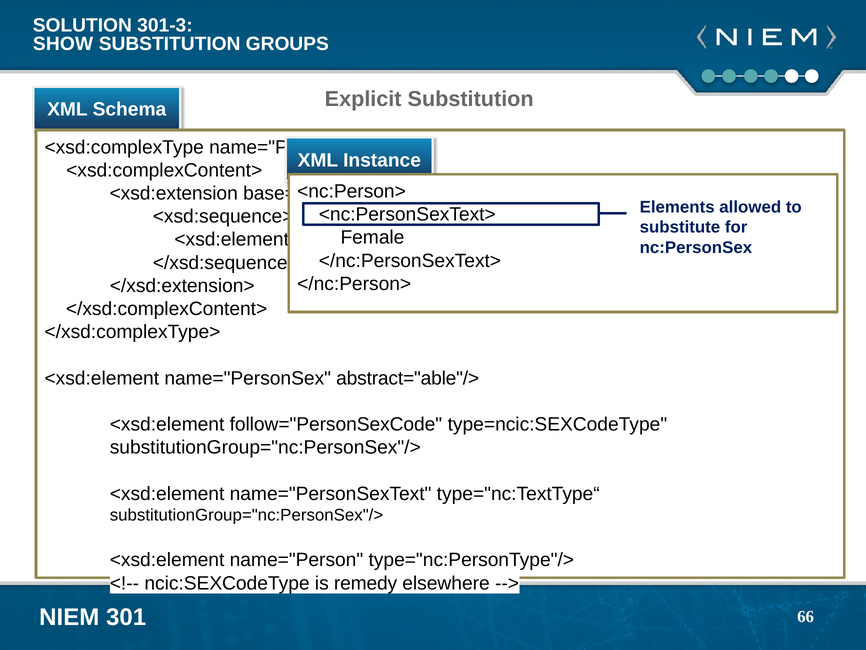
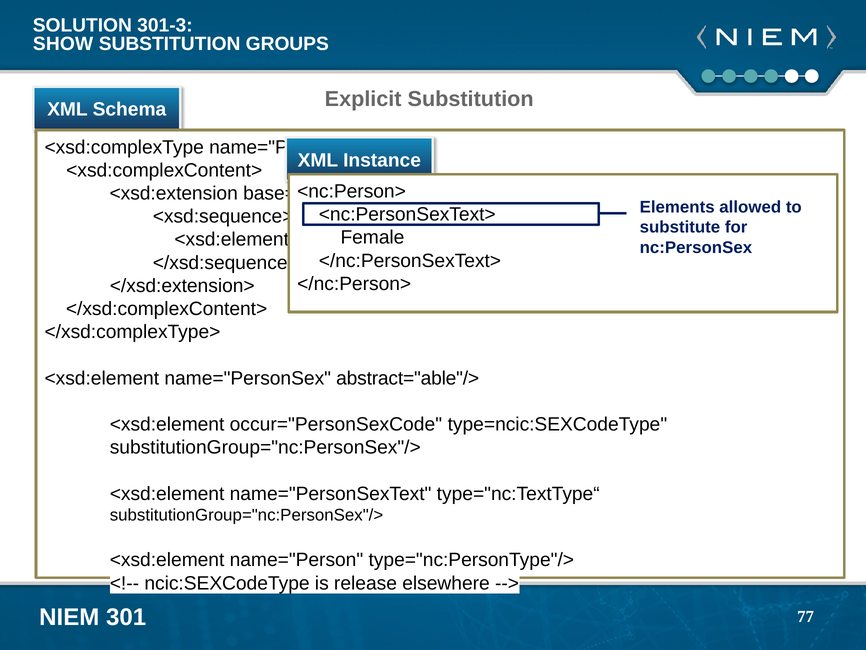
follow="PersonSexCode: follow="PersonSexCode -> occur="PersonSexCode
remedy: remedy -> release
66: 66 -> 77
